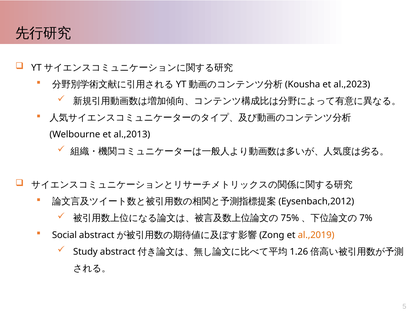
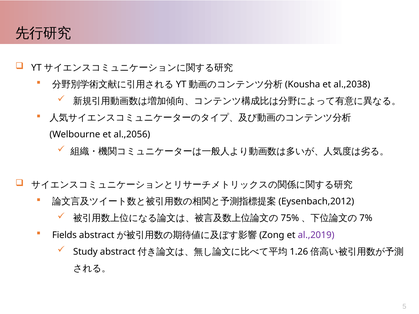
al.,2023: al.,2023 -> al.,2038
al.,2013: al.,2013 -> al.,2056
Social: Social -> Fields
al.,2019 colour: orange -> purple
